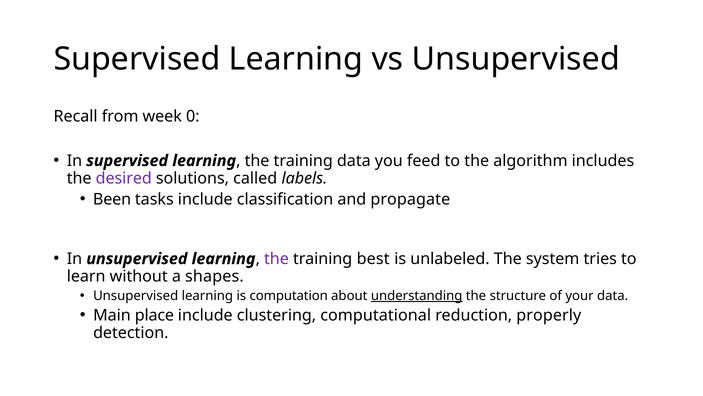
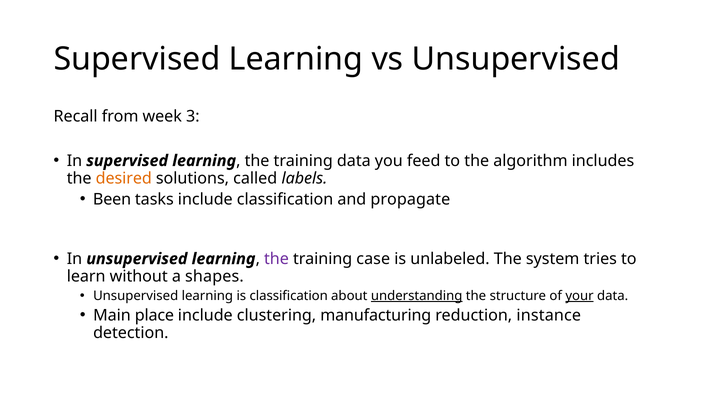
0: 0 -> 3
desired colour: purple -> orange
best: best -> case
is computation: computation -> classification
your underline: none -> present
computational: computational -> manufacturing
properly: properly -> instance
